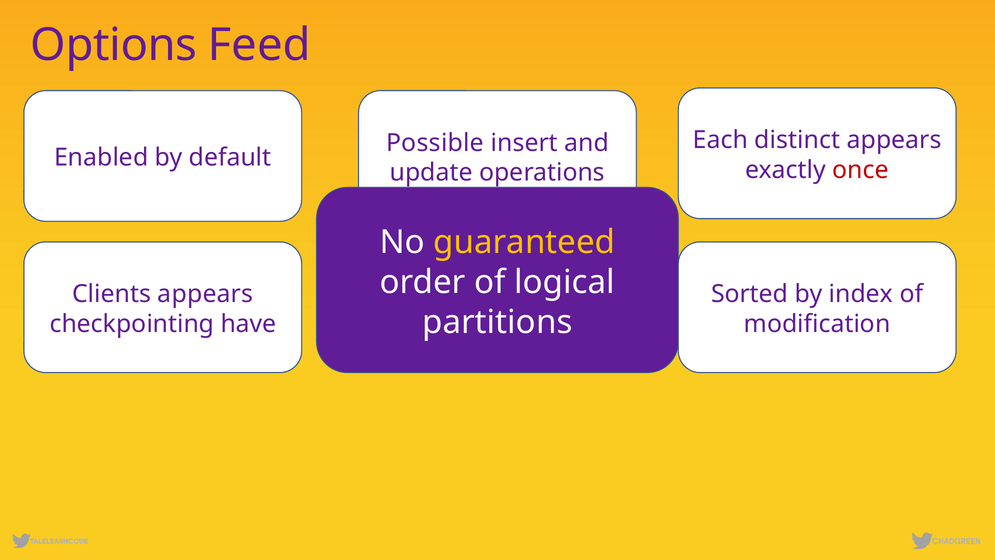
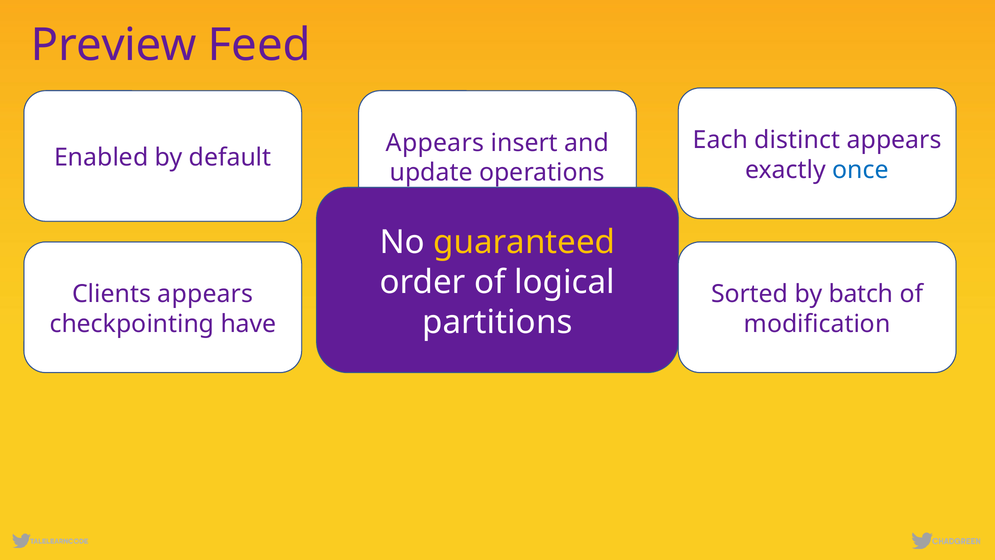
Options: Options -> Preview
Possible at (435, 143): Possible -> Appears
once colour: red -> blue
index: index -> batch
